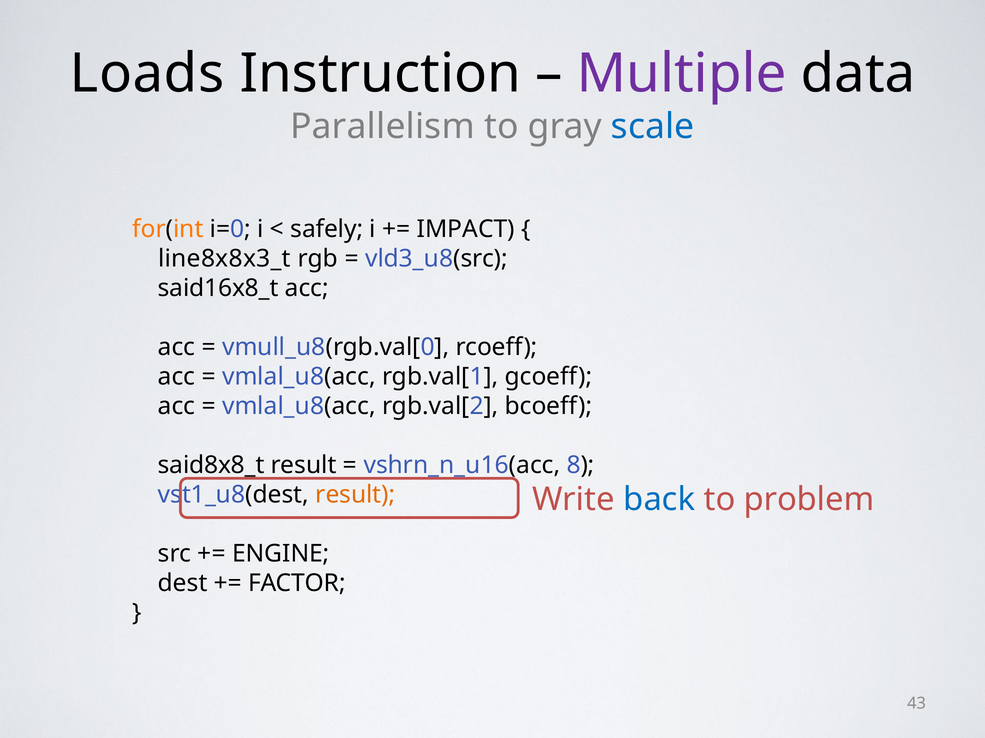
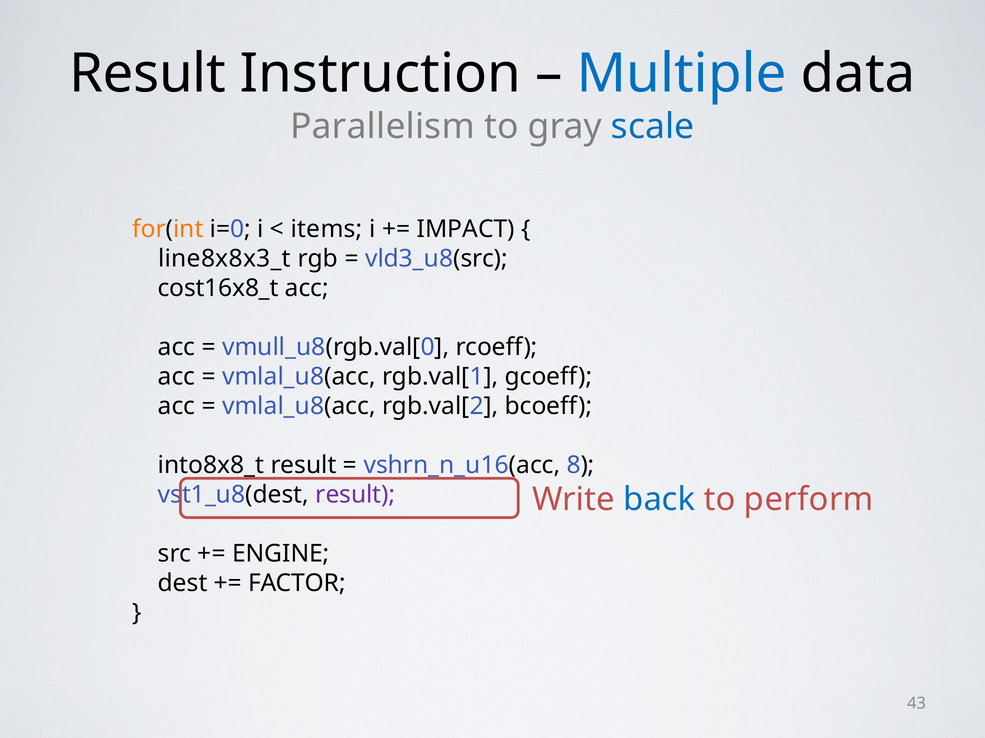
Loads at (147, 74): Loads -> Result
Multiple colour: purple -> blue
safely: safely -> items
said16x8_t: said16x8_t -> cost16x8_t
said8x8_t: said8x8_t -> into8x8_t
result at (355, 495) colour: orange -> purple
problem: problem -> perform
